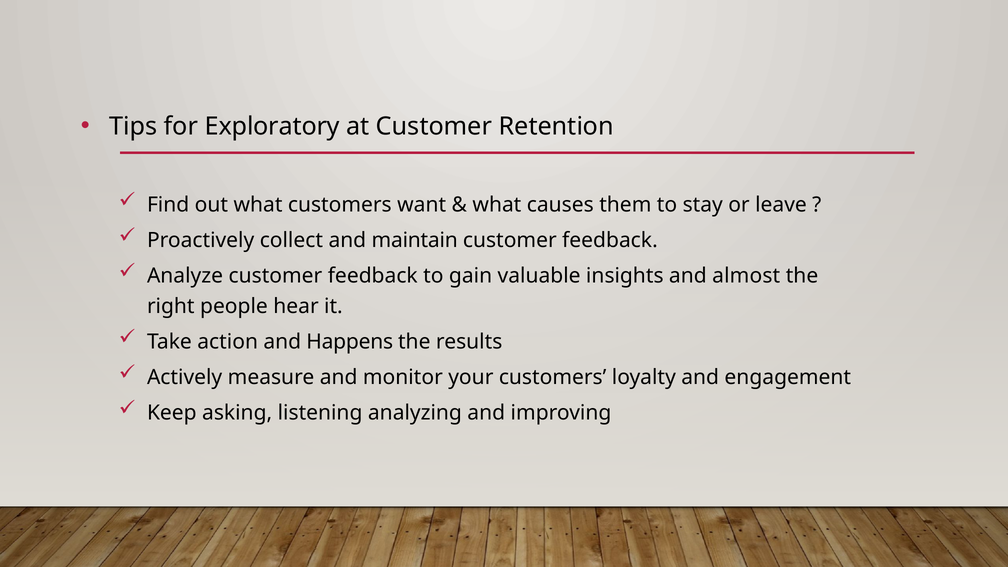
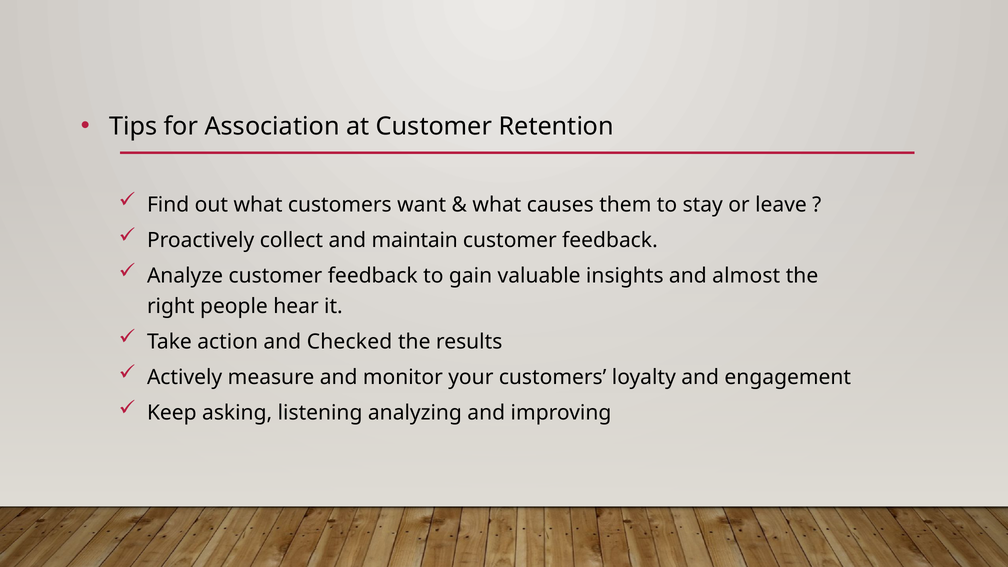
Exploratory: Exploratory -> Association
Happens: Happens -> Checked
